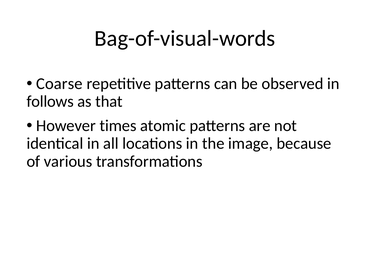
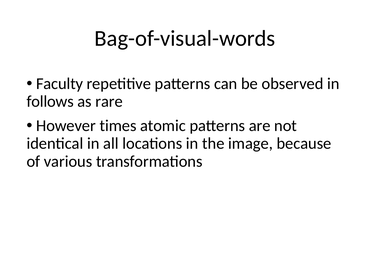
Coarse: Coarse -> Faculty
that: that -> rare
